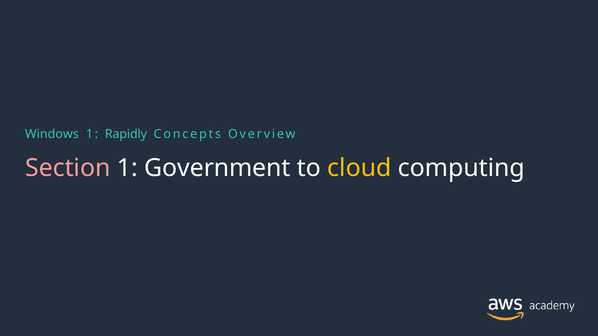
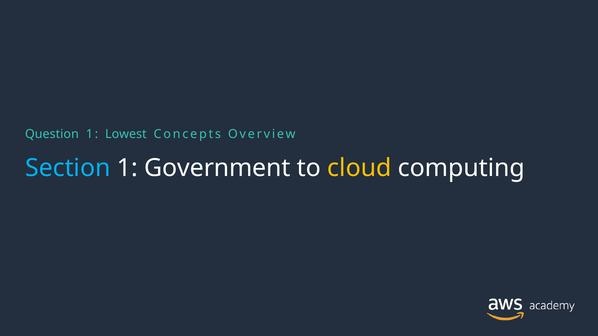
Windows: Windows -> Question
Rapidly: Rapidly -> Lowest
Section colour: pink -> light blue
